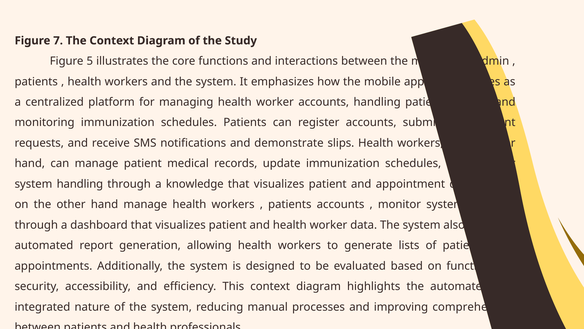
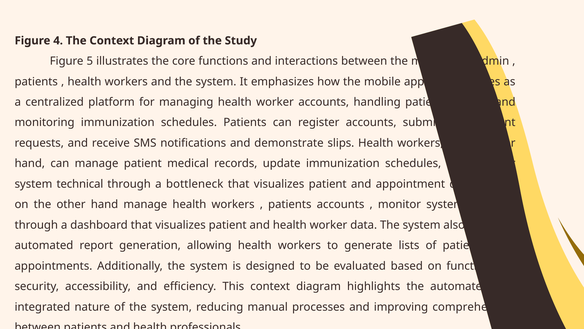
7: 7 -> 4
system handling: handling -> technical
knowledge: knowledge -> bottleneck
